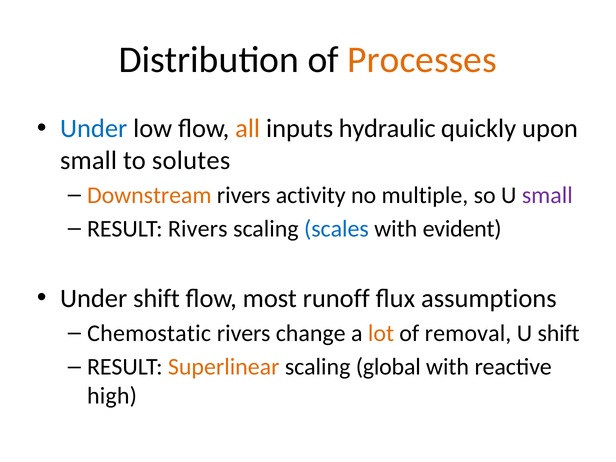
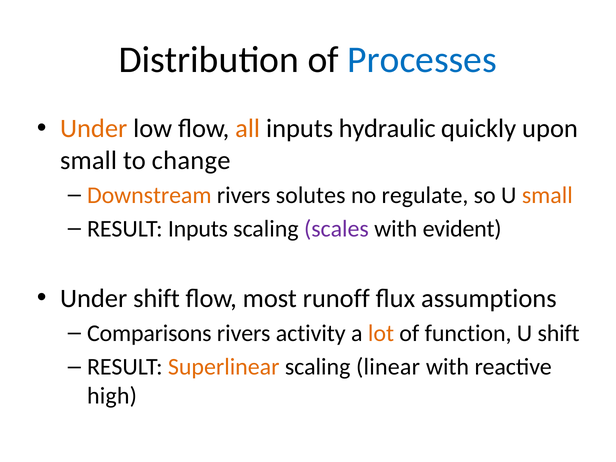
Processes colour: orange -> blue
Under at (94, 129) colour: blue -> orange
solutes: solutes -> change
activity: activity -> solutes
multiple: multiple -> regulate
small at (547, 195) colour: purple -> orange
RESULT Rivers: Rivers -> Inputs
scales colour: blue -> purple
Chemostatic: Chemostatic -> Comparisons
change: change -> activity
removal: removal -> function
global: global -> linear
